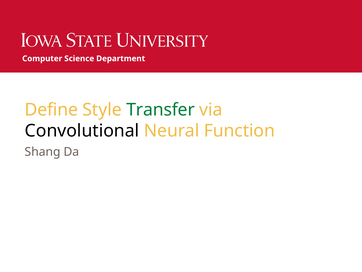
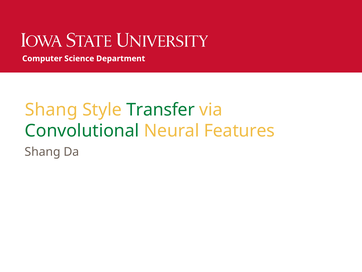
Define at (51, 110): Define -> Shang
Convolutional colour: black -> green
Function: Function -> Features
